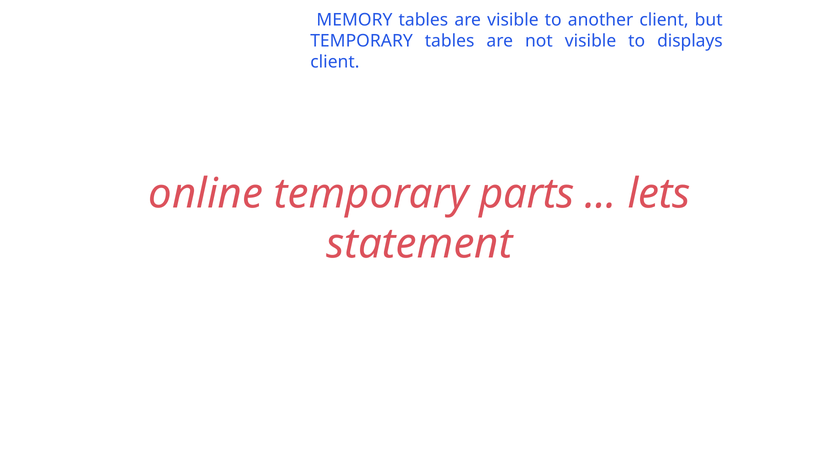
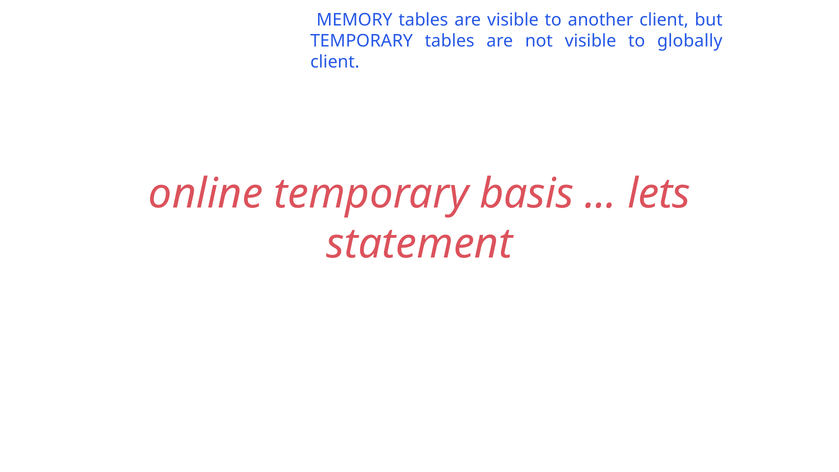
displays: displays -> globally
parts: parts -> basis
